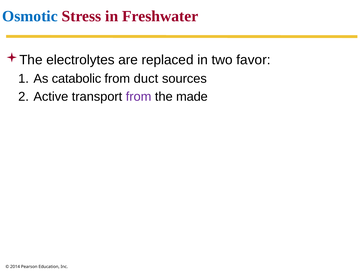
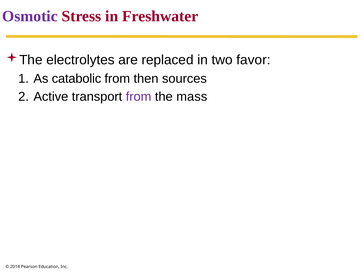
Osmotic colour: blue -> purple
duct: duct -> then
made: made -> mass
